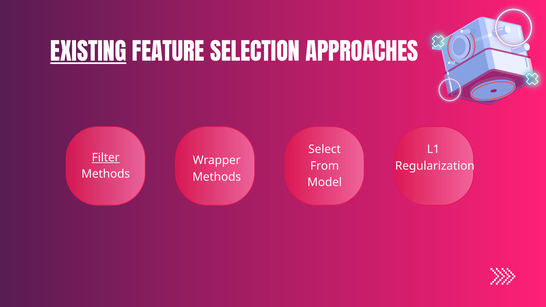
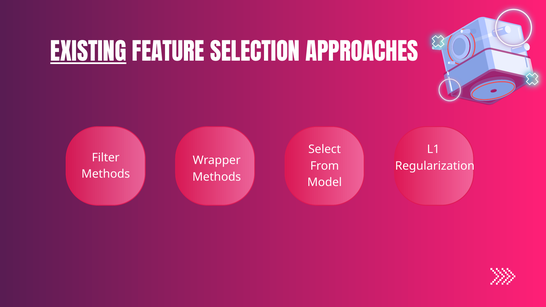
Filter underline: present -> none
